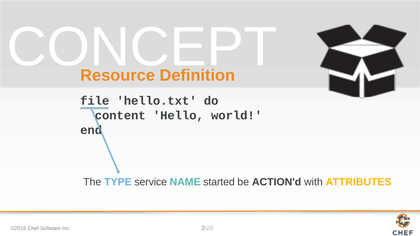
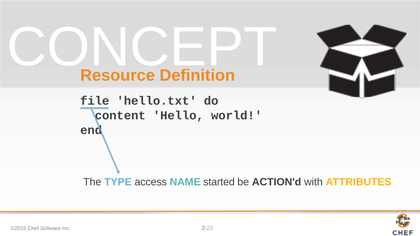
service: service -> access
